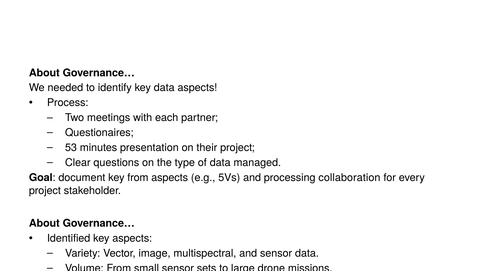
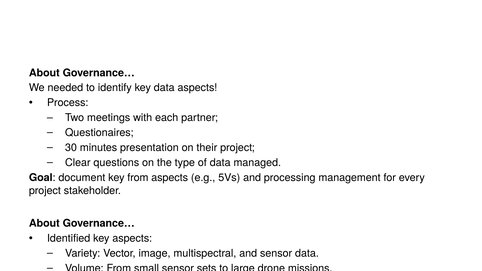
53: 53 -> 30
collaboration: collaboration -> management
